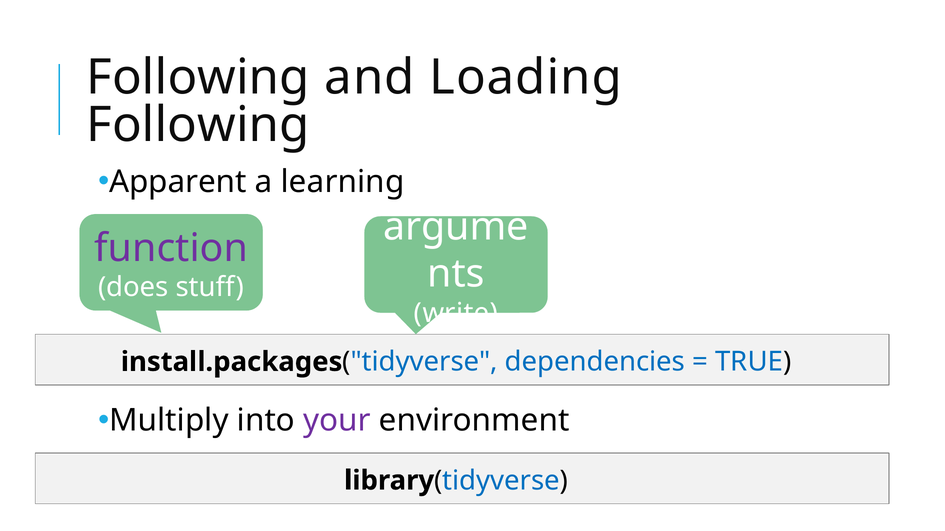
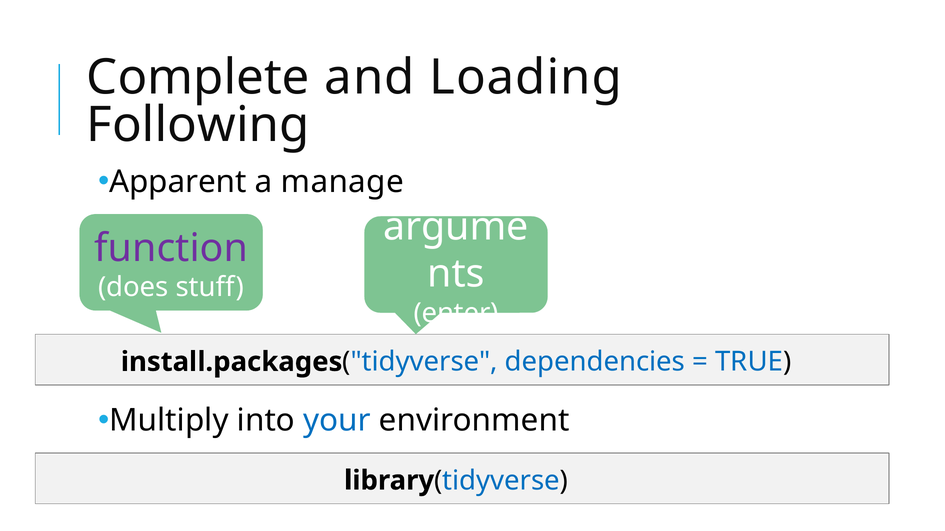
Following at (198, 78): Following -> Complete
learning: learning -> manage
write: write -> enter
your colour: purple -> blue
